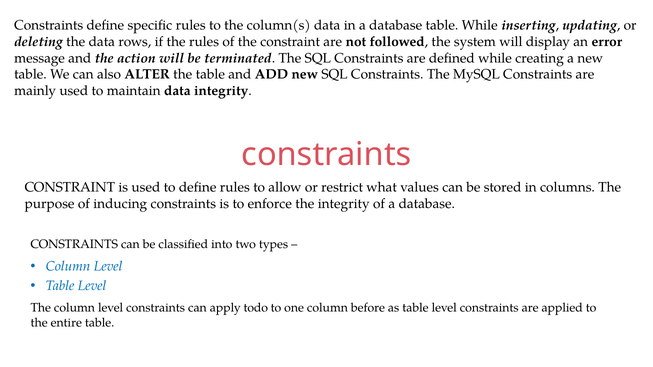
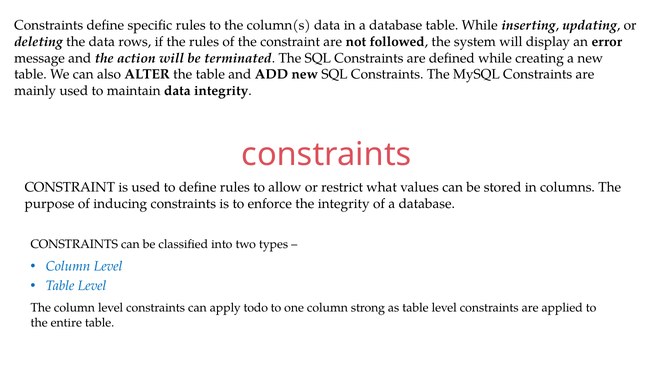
before: before -> strong
